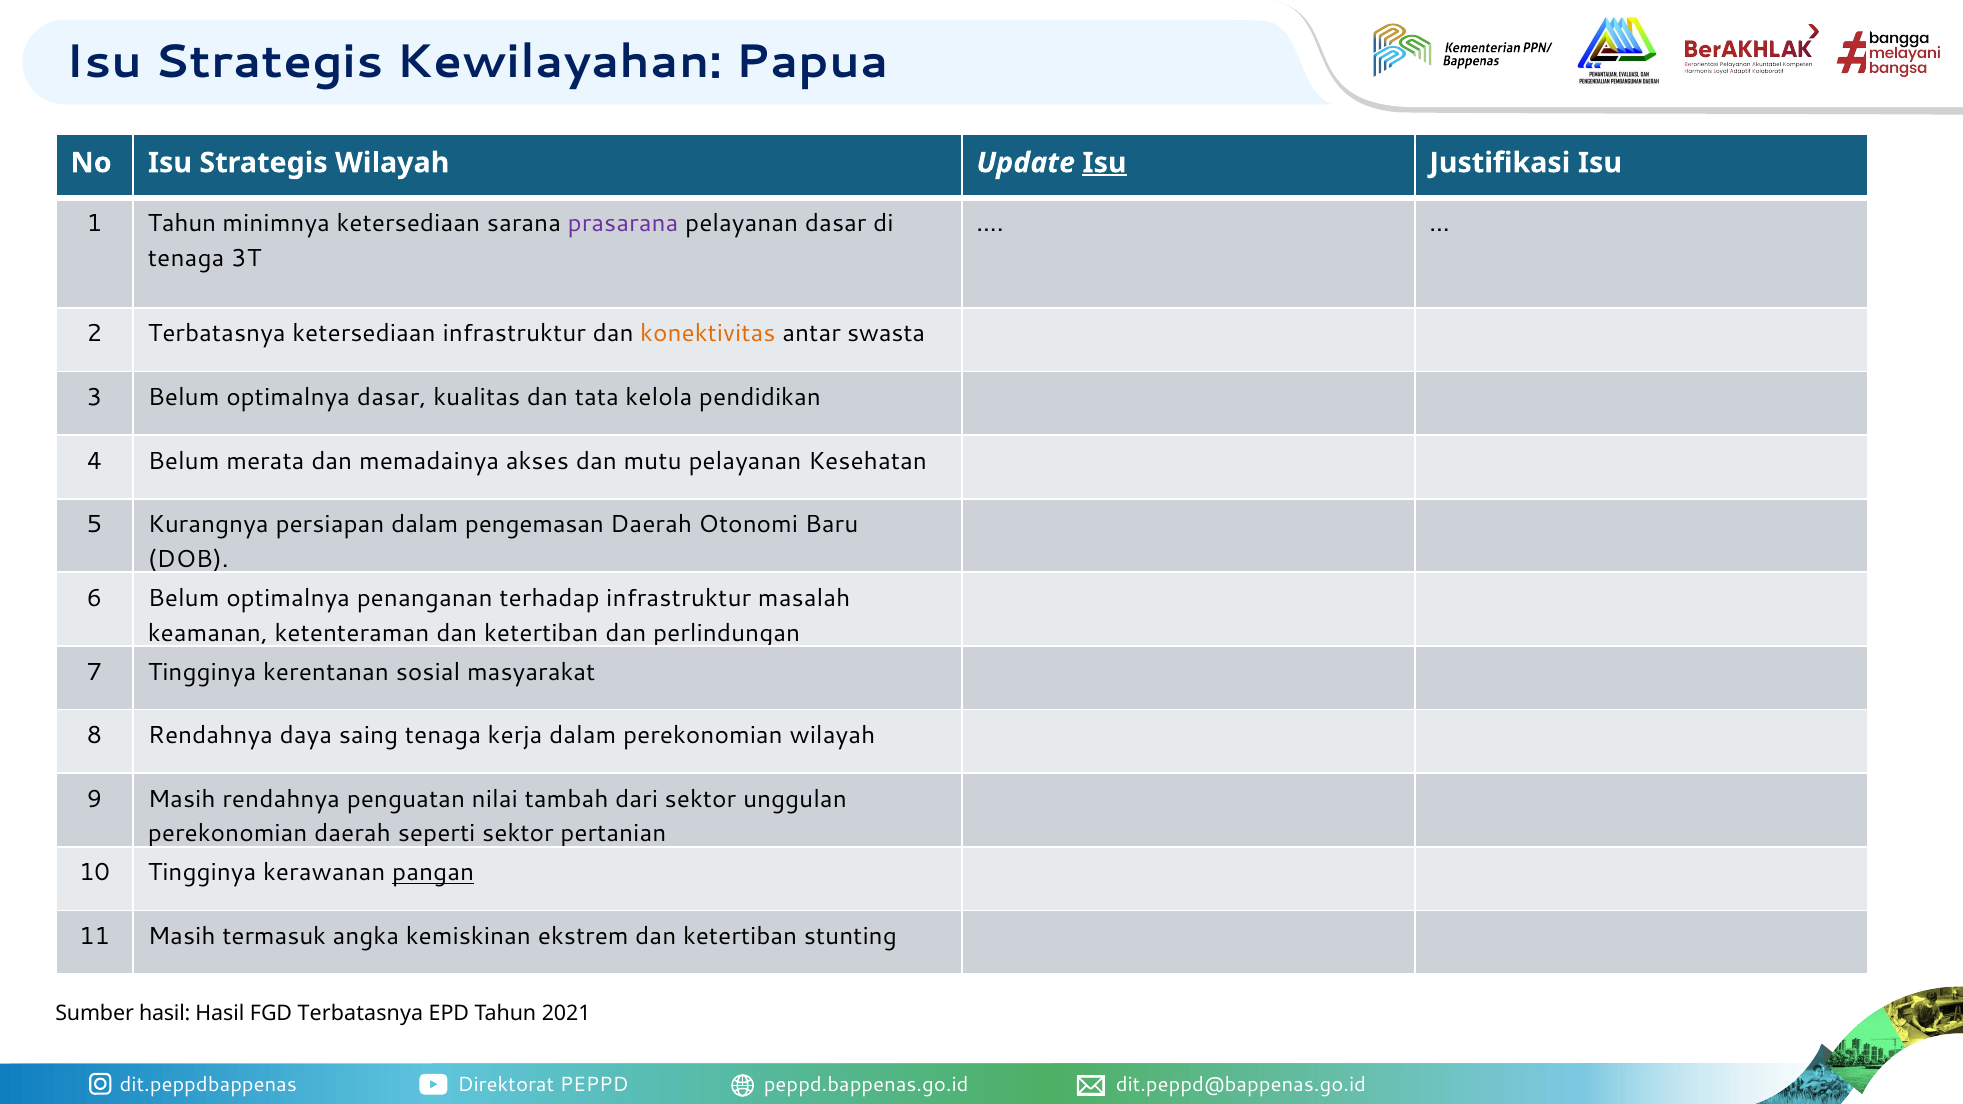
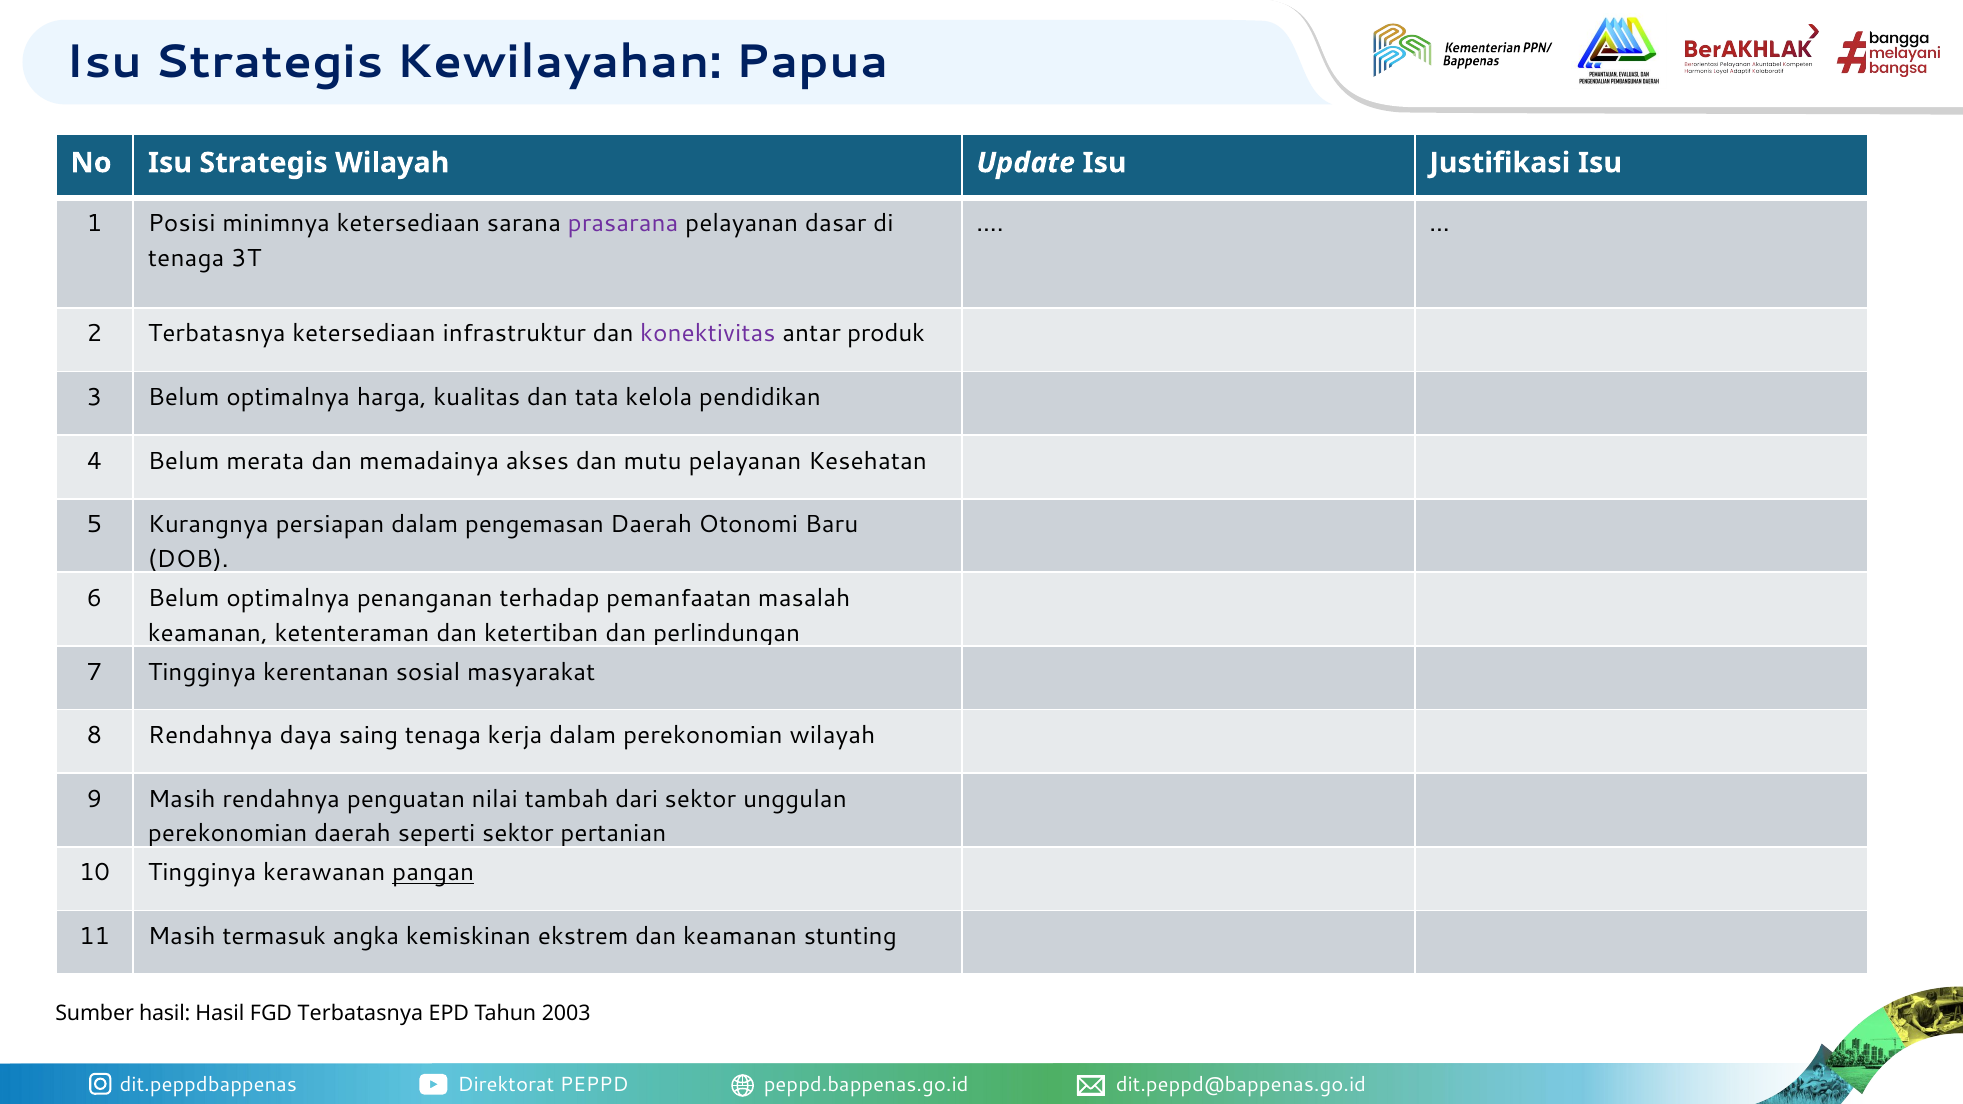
Isu at (1105, 163) underline: present -> none
1 Tahun: Tahun -> Posisi
konektivitas colour: orange -> purple
swasta: swasta -> produk
optimalnya dasar: dasar -> harga
terhadap infrastruktur: infrastruktur -> pemanfaatan
ekstrem dan ketertiban: ketertiban -> keamanan
2021: 2021 -> 2003
